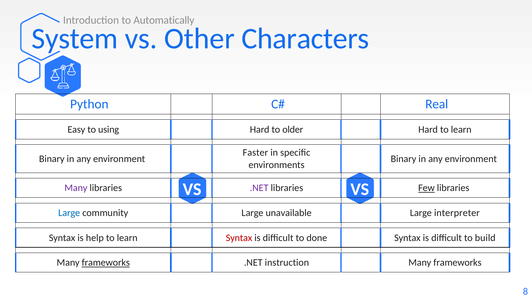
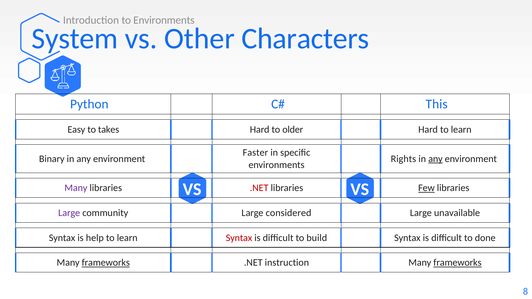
to Automatically: Automatically -> Environments
Real: Real -> This
using: using -> takes
Binary at (404, 159): Binary -> Rights
any at (435, 159) underline: none -> present
.NET at (259, 188) colour: purple -> red
Large at (69, 213) colour: blue -> purple
unavailable: unavailable -> considered
interpreter: interpreter -> unavailable
done: done -> build
build: build -> done
frameworks at (457, 263) underline: none -> present
